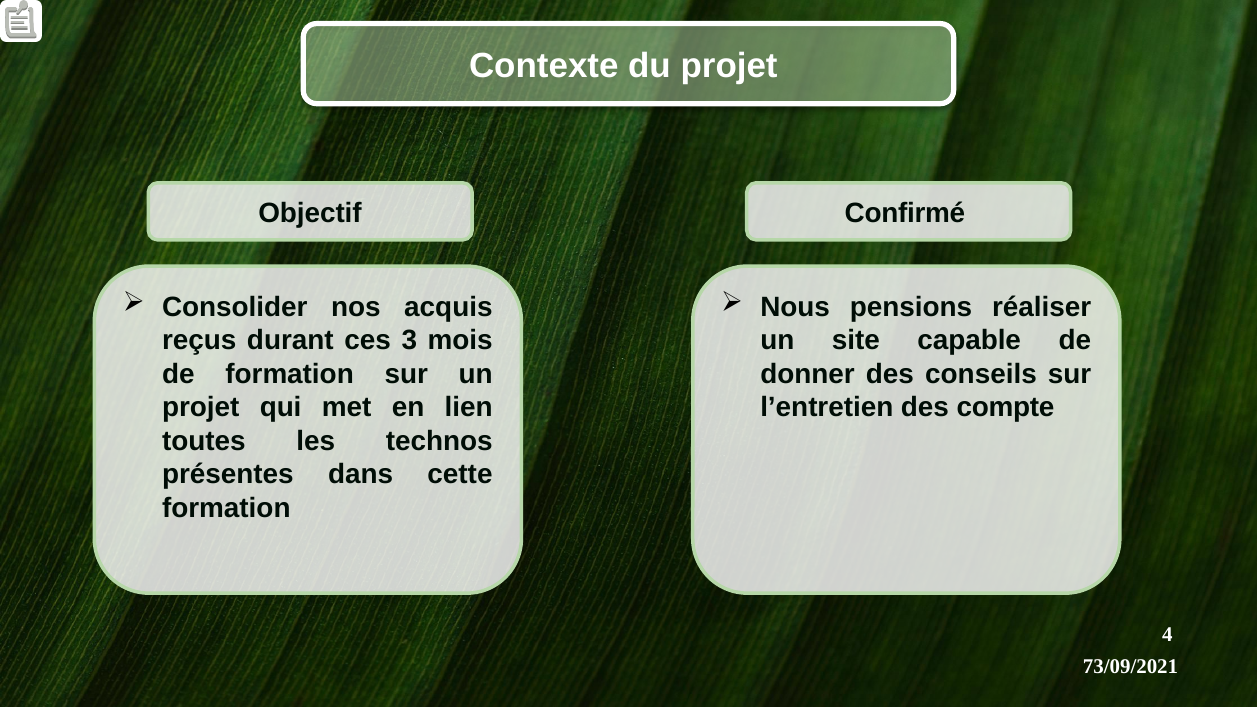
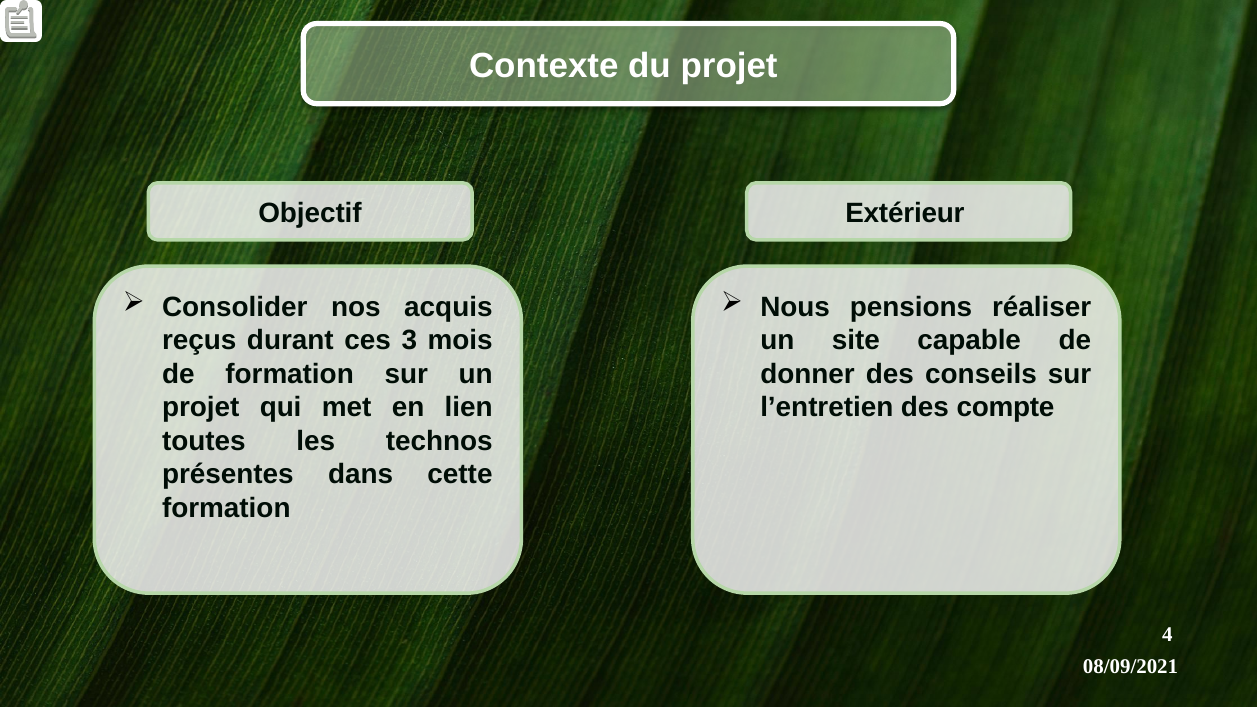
Confirmé: Confirmé -> Extérieur
73/09/2021: 73/09/2021 -> 08/09/2021
